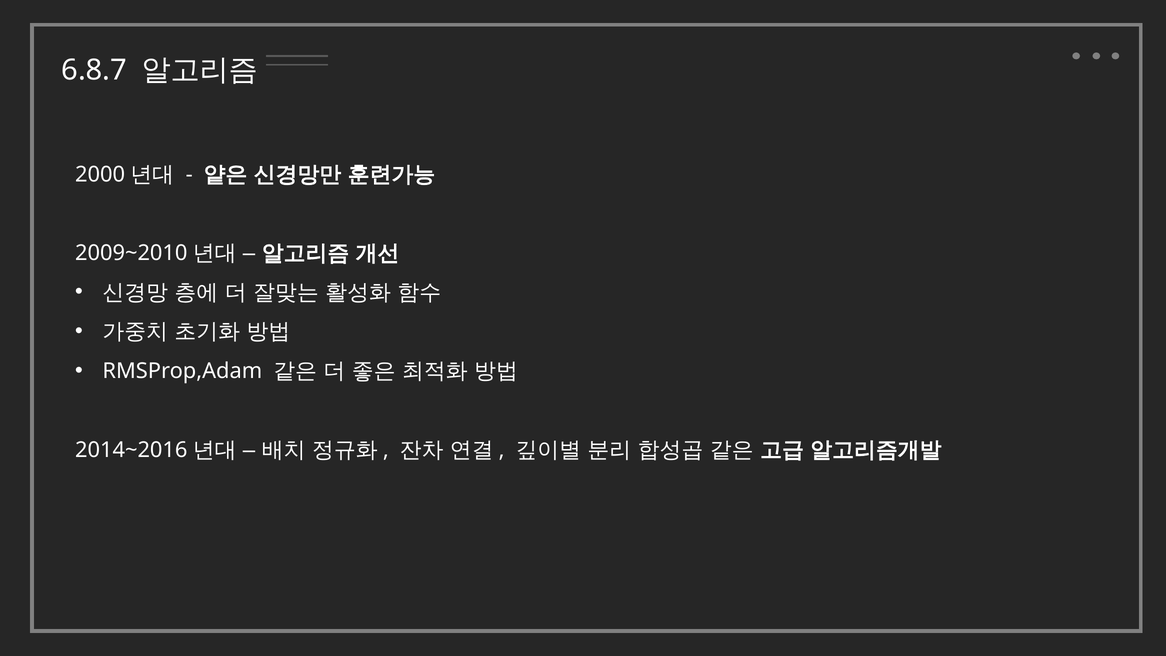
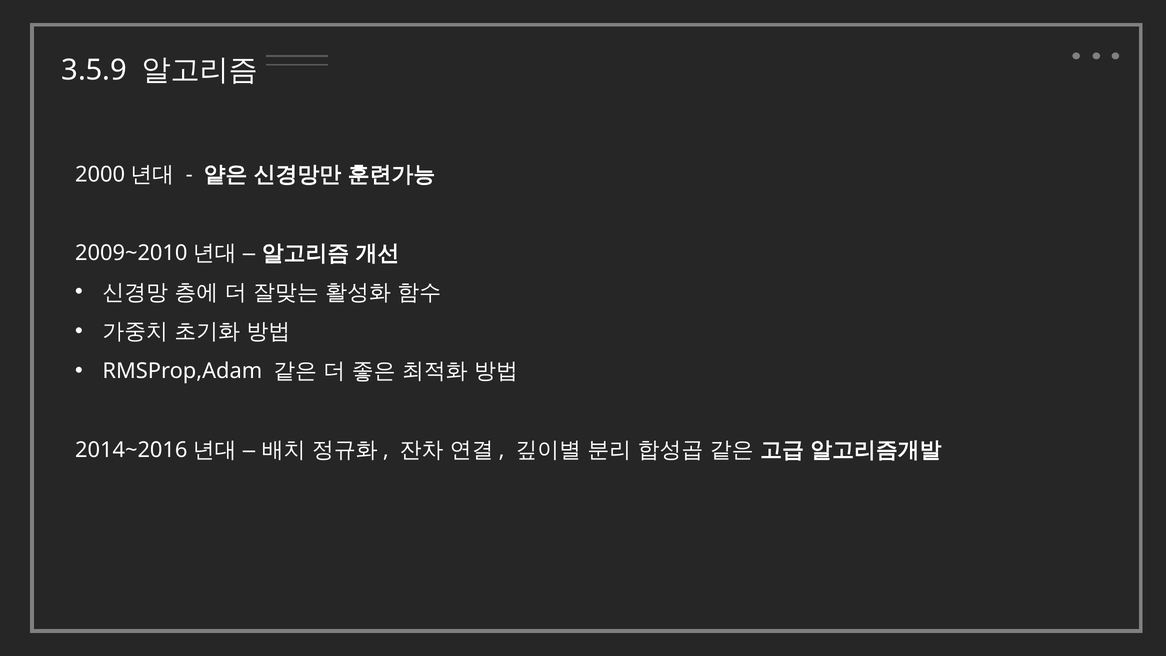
6.8.7: 6.8.7 -> 3.5.9
